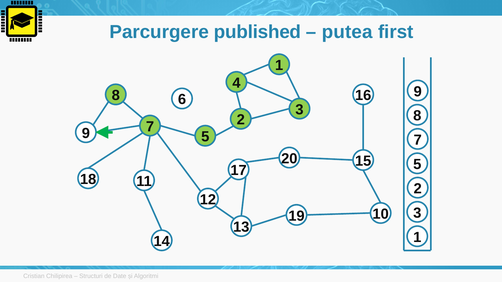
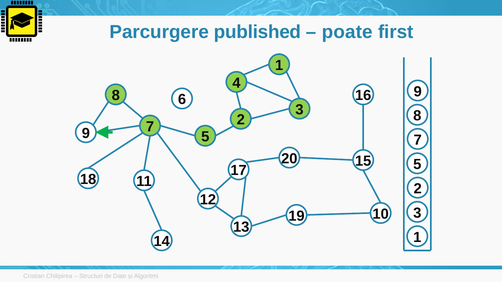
putea: putea -> poate
